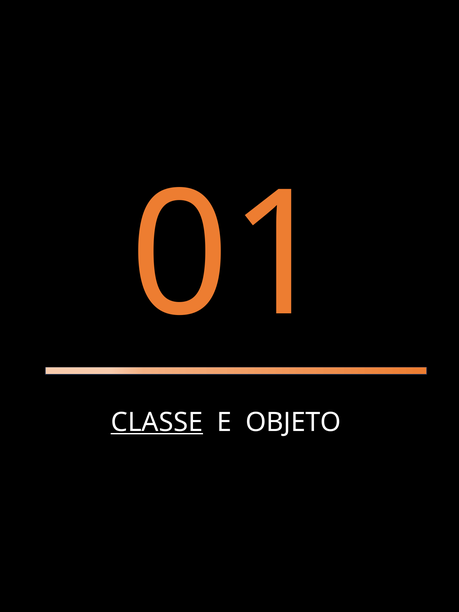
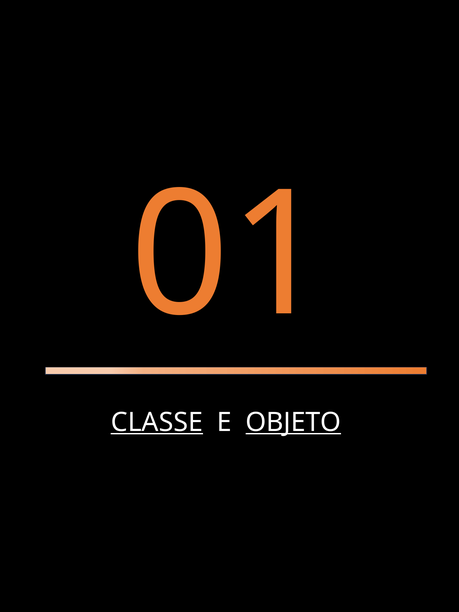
OBJETO underline: none -> present
